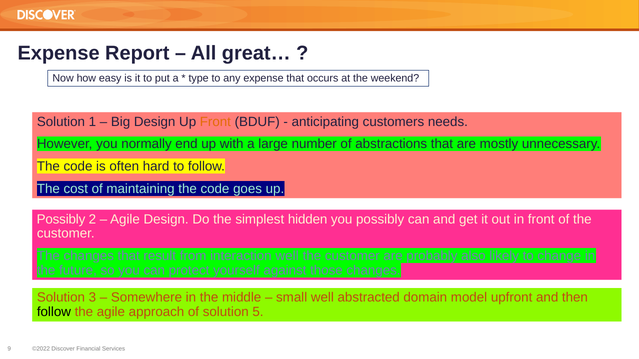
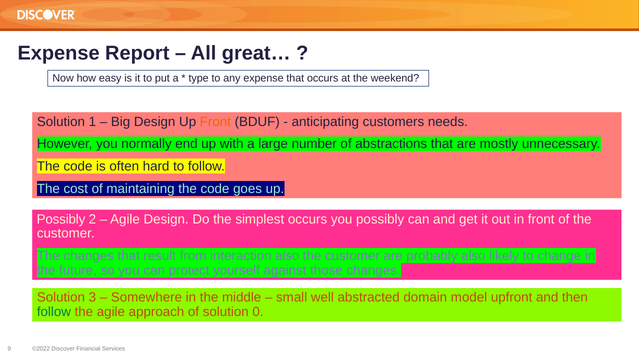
simplest hidden: hidden -> occurs
interaction well: well -> also
follow at (54, 312) colour: black -> green
5: 5 -> 0
